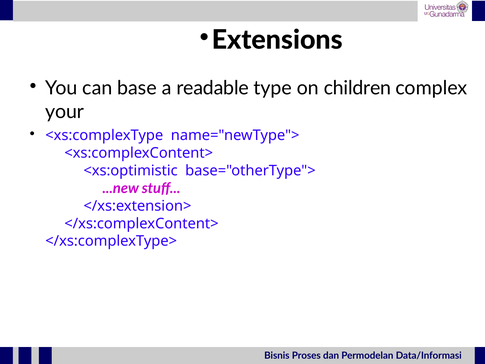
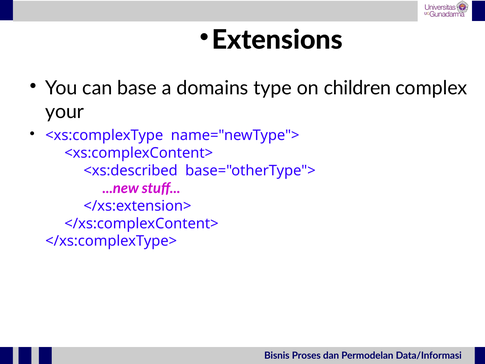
readable: readable -> domains
<xs:optimistic: <xs:optimistic -> <xs:described
